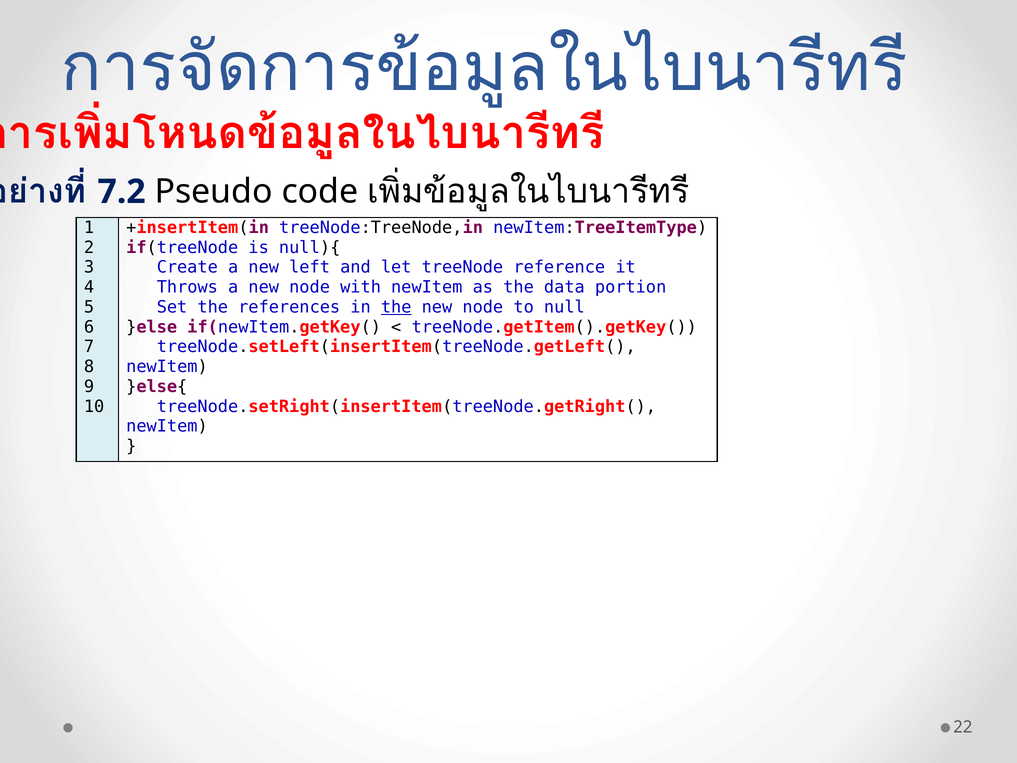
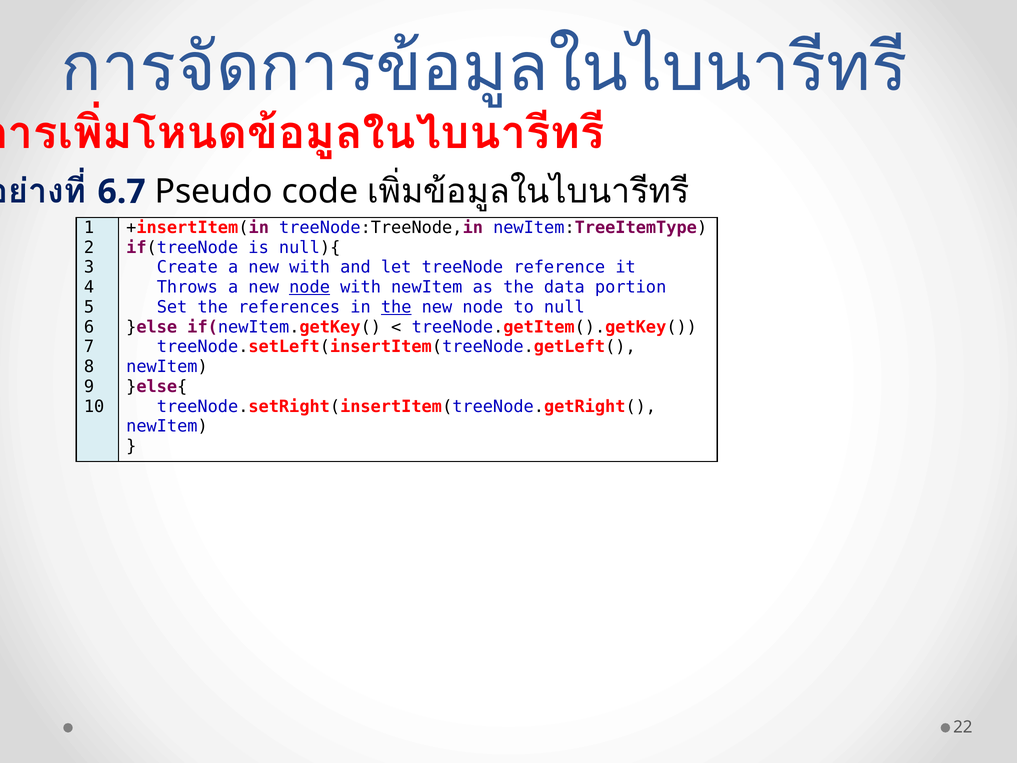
7.2: 7.2 -> 6.7
new left: left -> with
node at (310, 287) underline: none -> present
